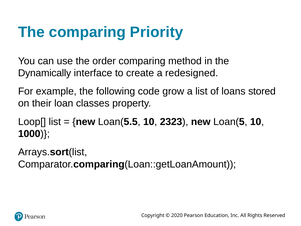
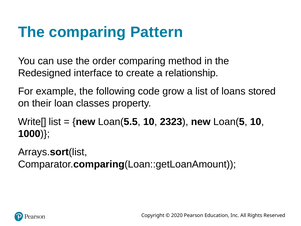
Priority: Priority -> Pattern
Dynamically: Dynamically -> Redesigned
redesigned: redesigned -> relationship
Loop[: Loop[ -> Write[
